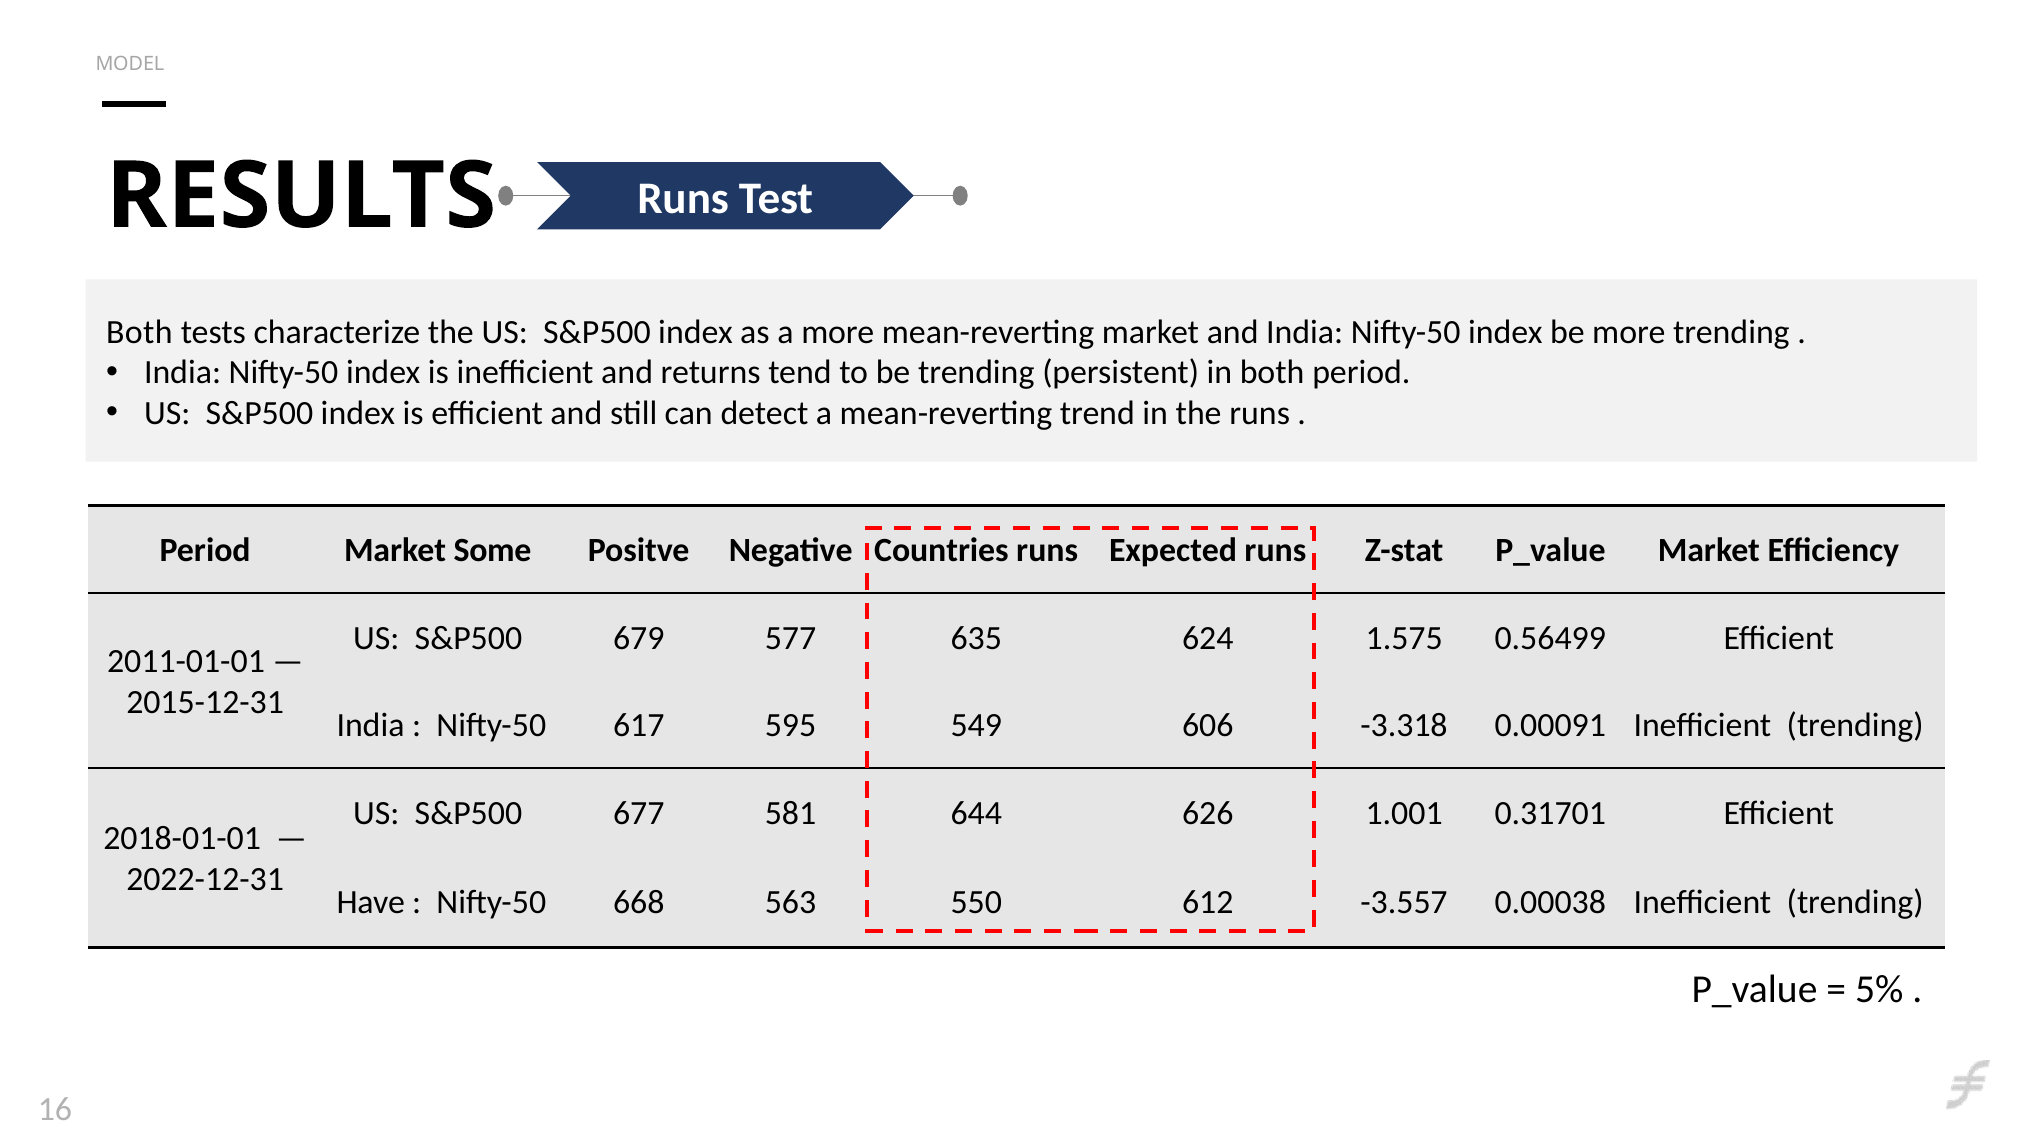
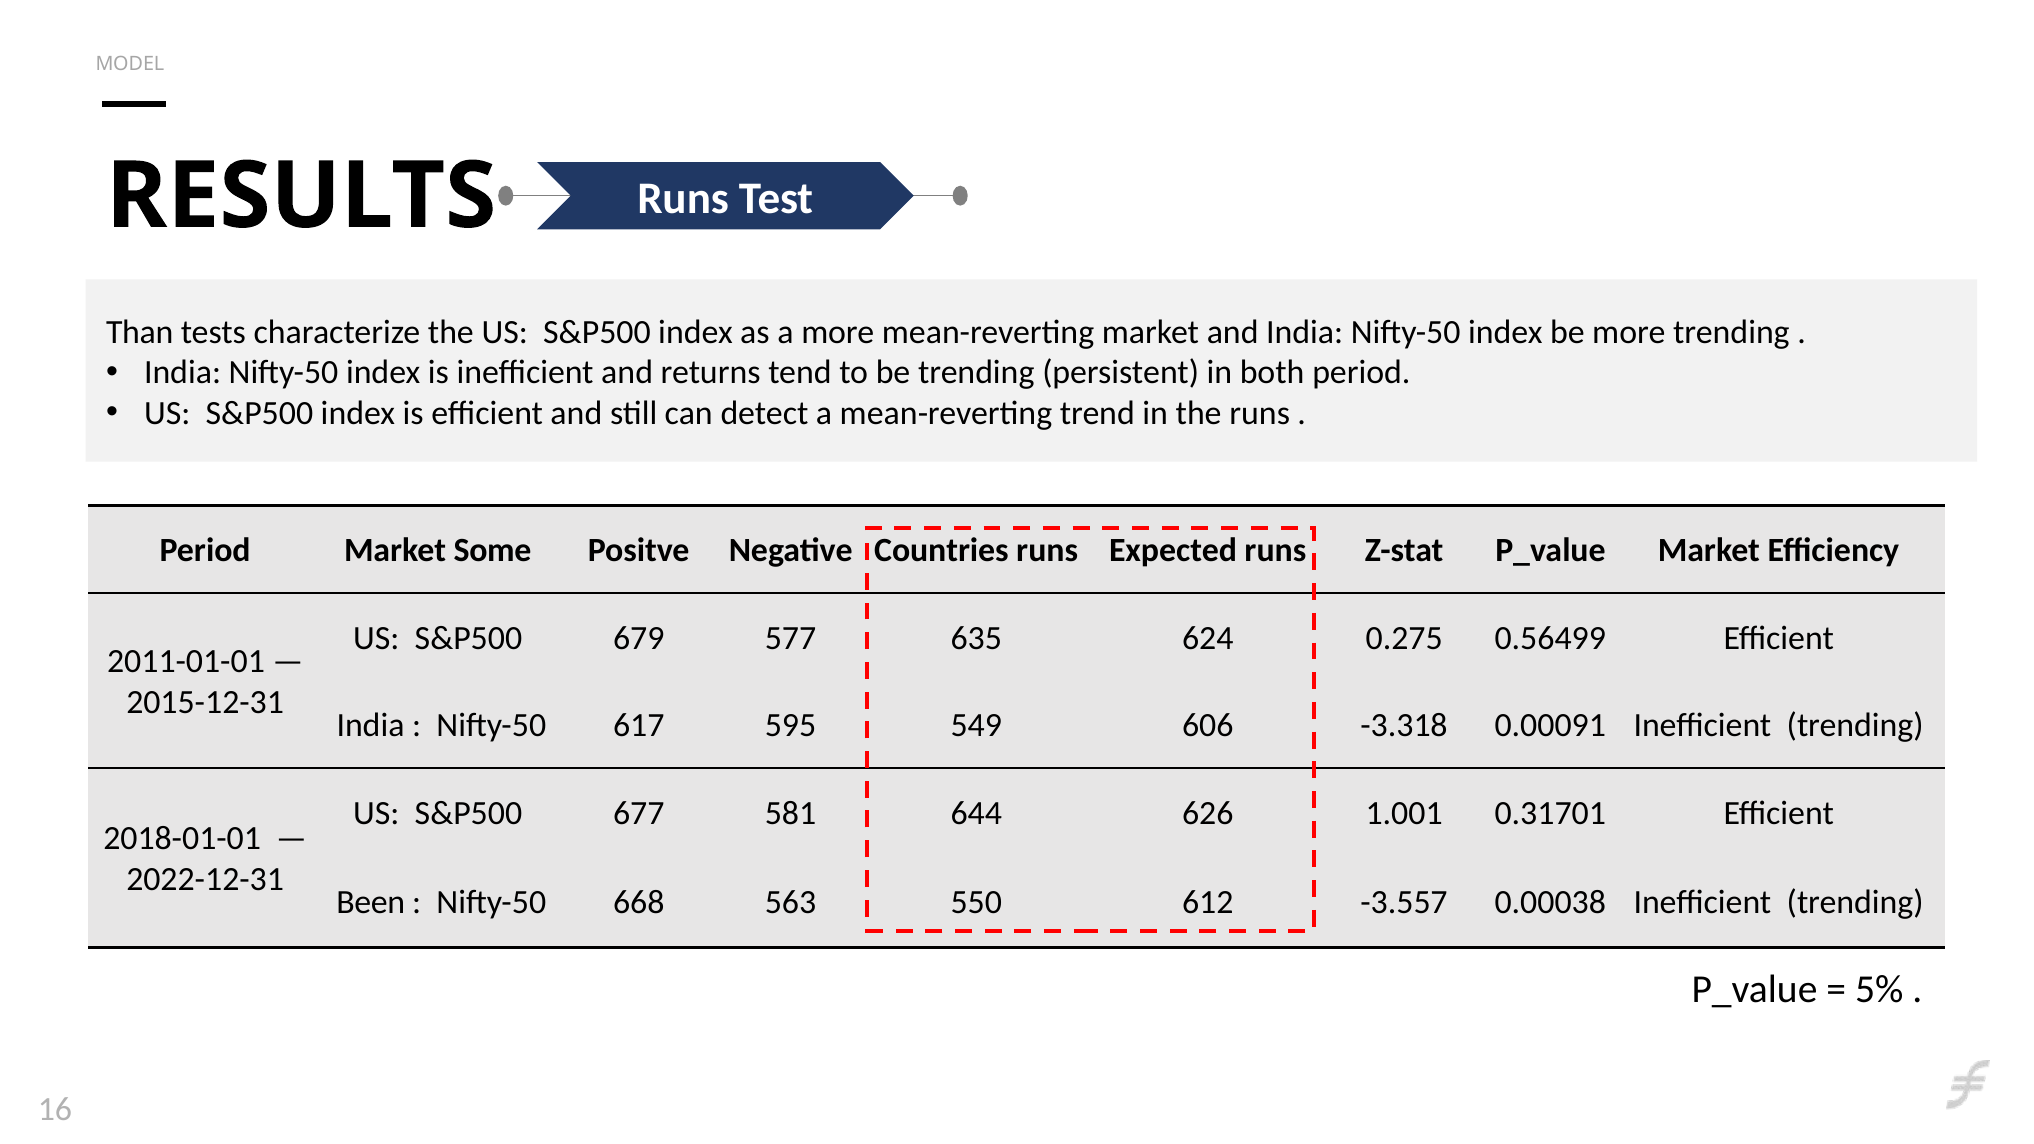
Both at (139, 332): Both -> Than
1.575: 1.575 -> 0.275
Have: Have -> Been
